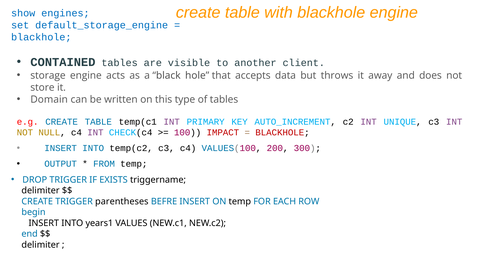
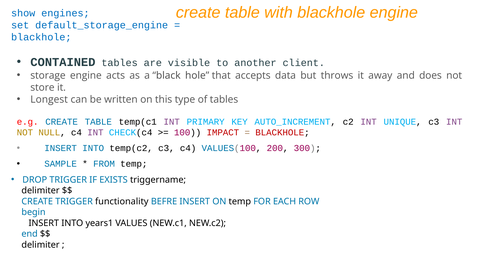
Domain: Domain -> Longest
OUTPUT: OUTPUT -> SAMPLE
parentheses: parentheses -> functionality
